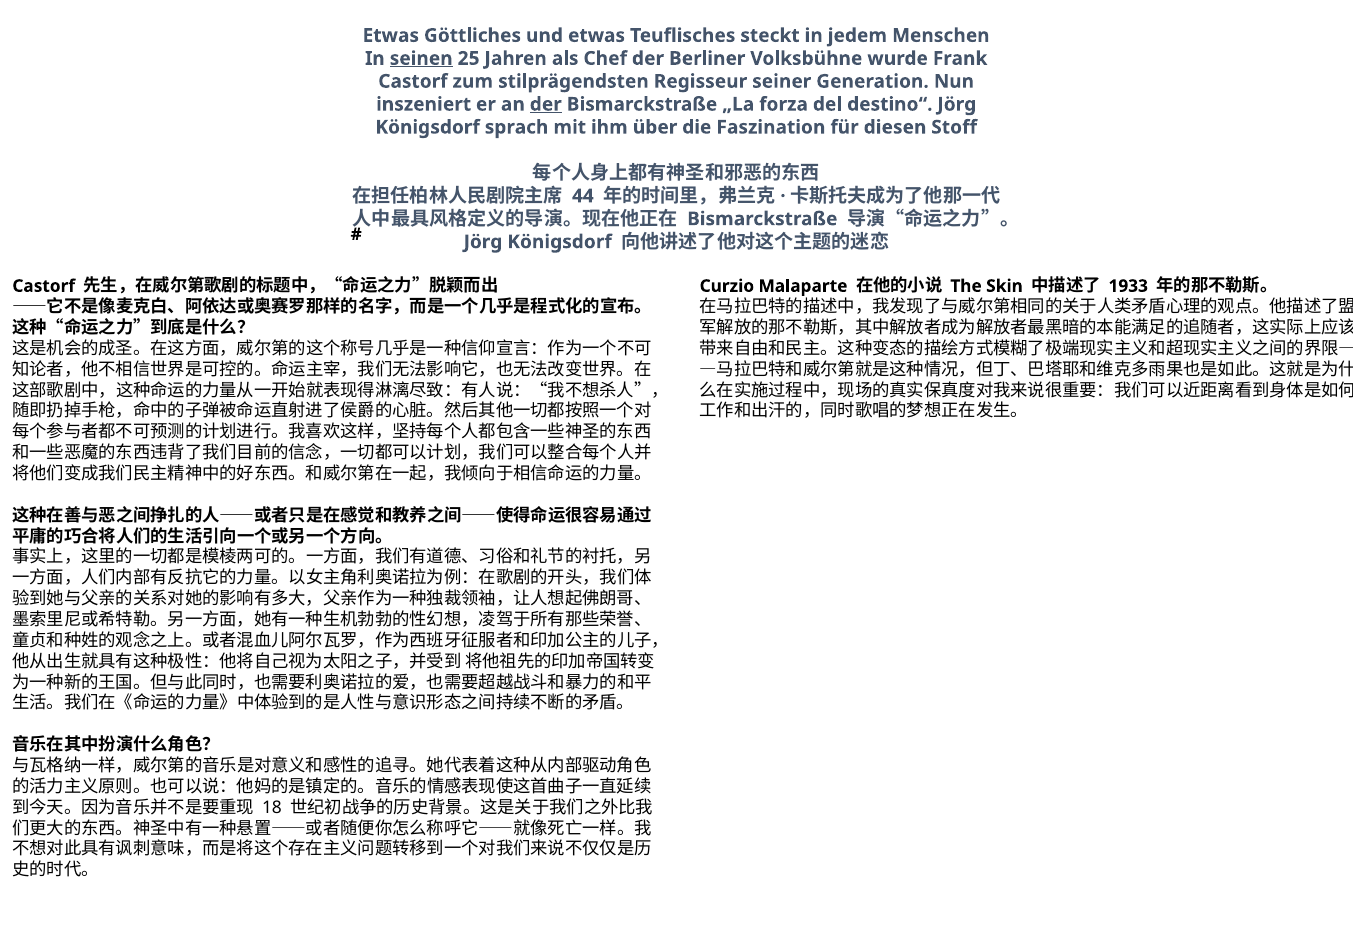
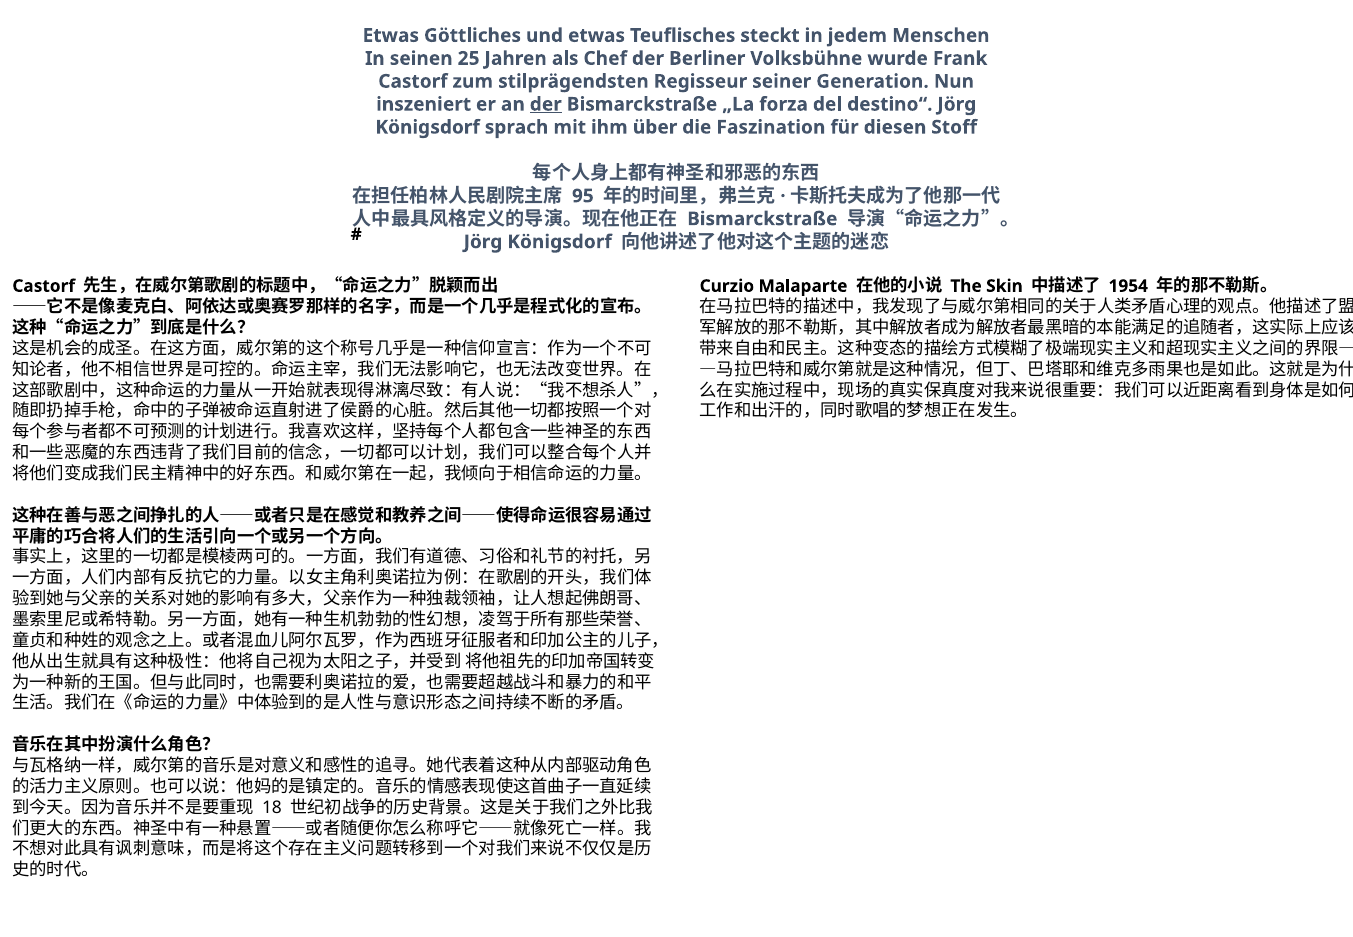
seinen underline: present -> none
44: 44 -> 95
1933: 1933 -> 1954
